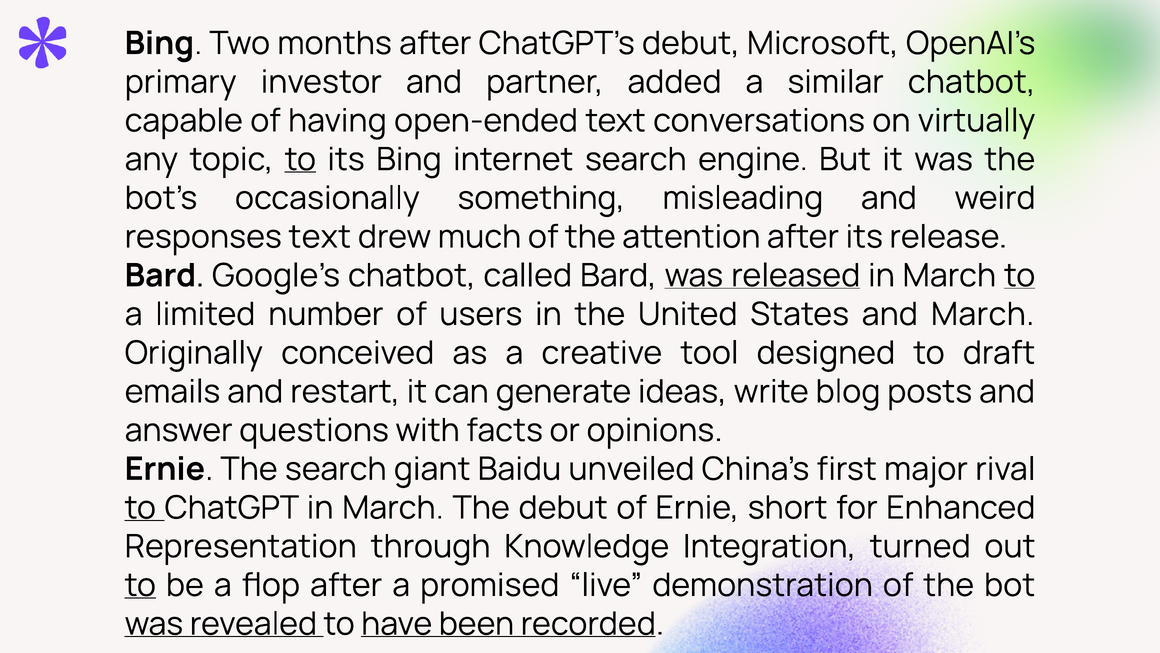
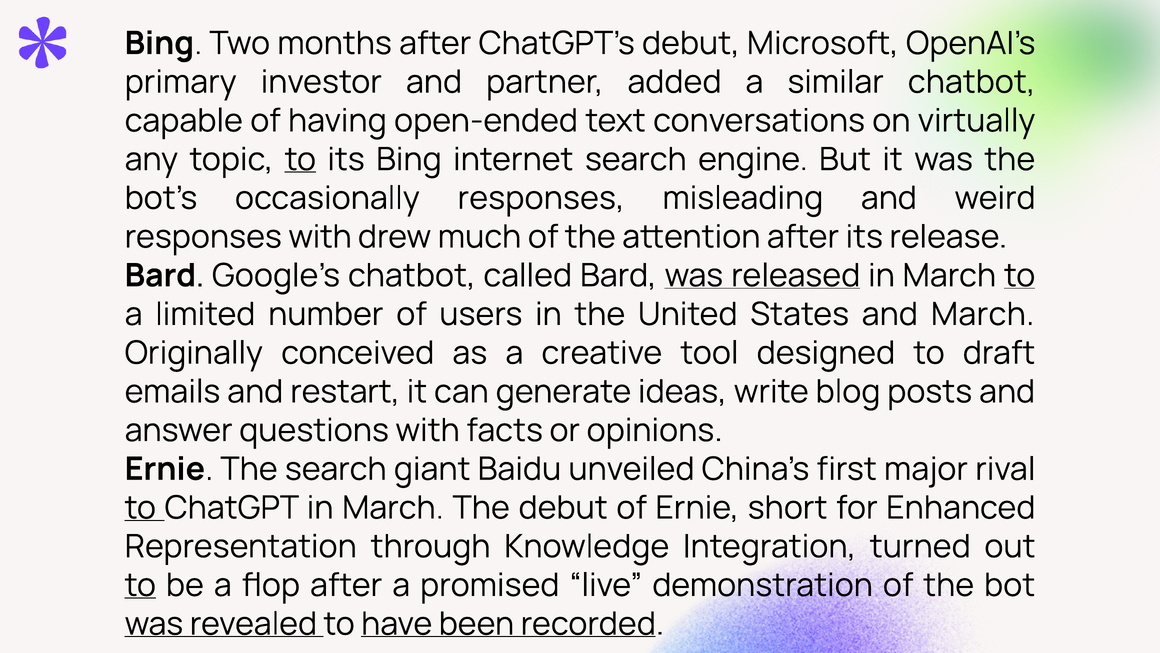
occasionally something: something -> responses
responses text: text -> with
